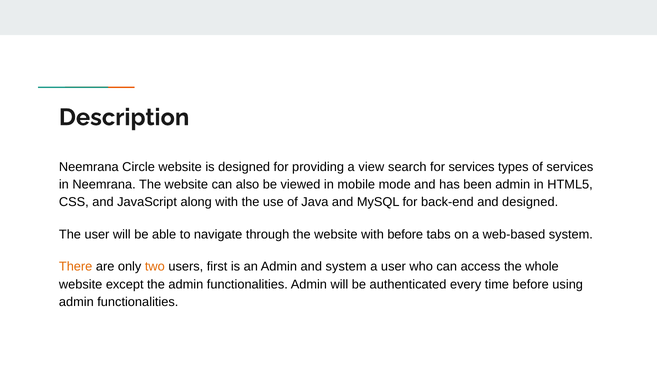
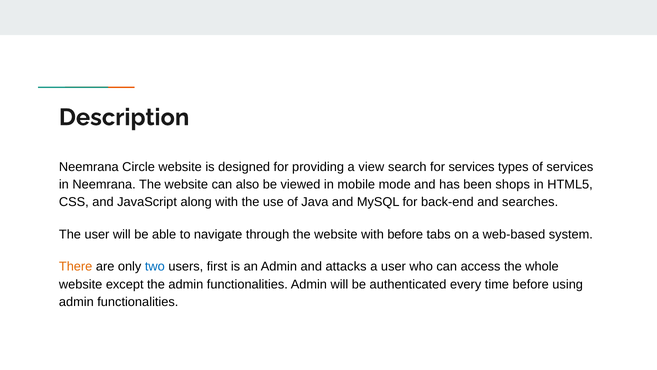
been admin: admin -> shops
and designed: designed -> searches
two colour: orange -> blue
and system: system -> attacks
